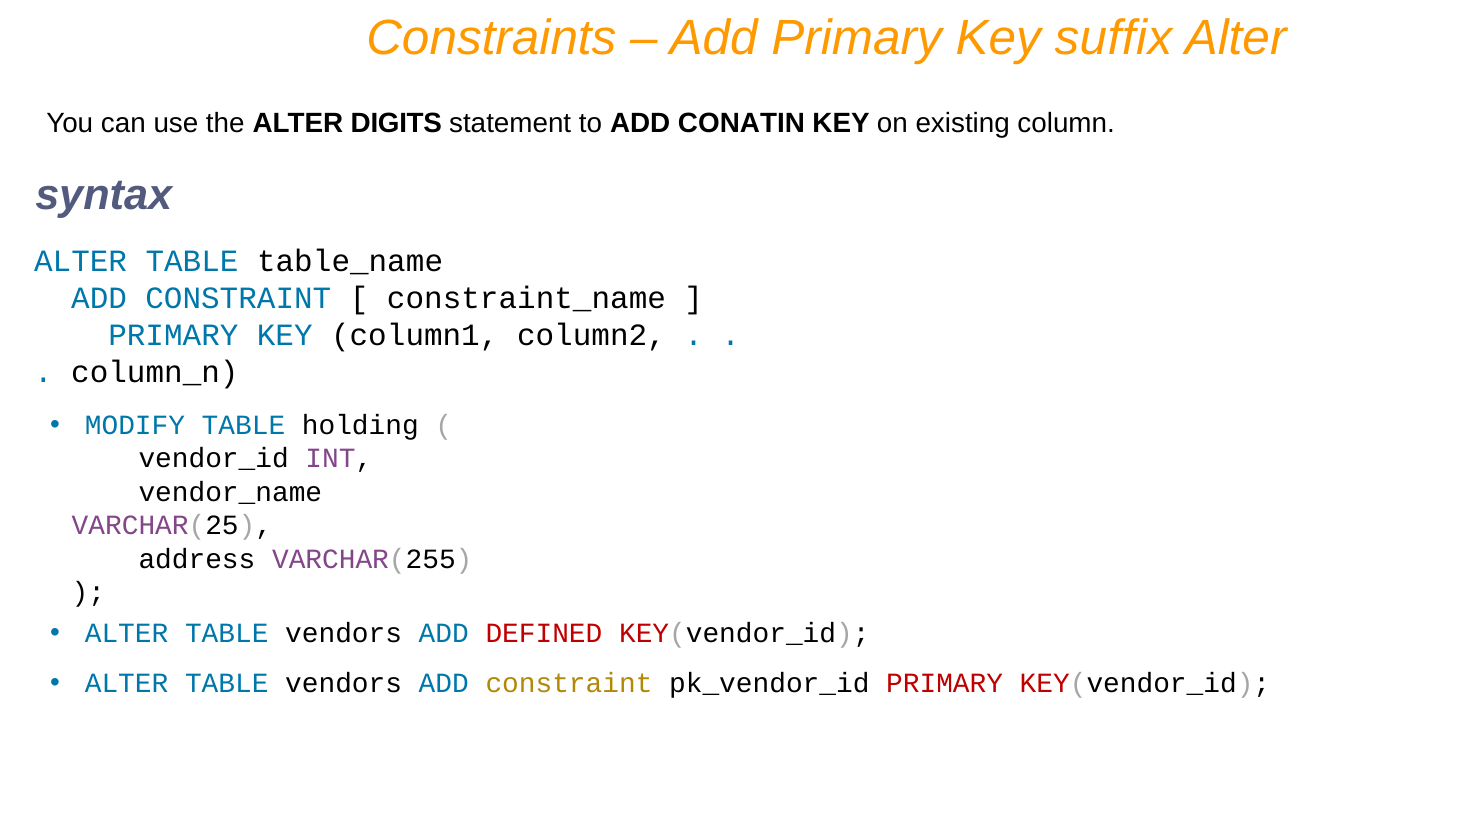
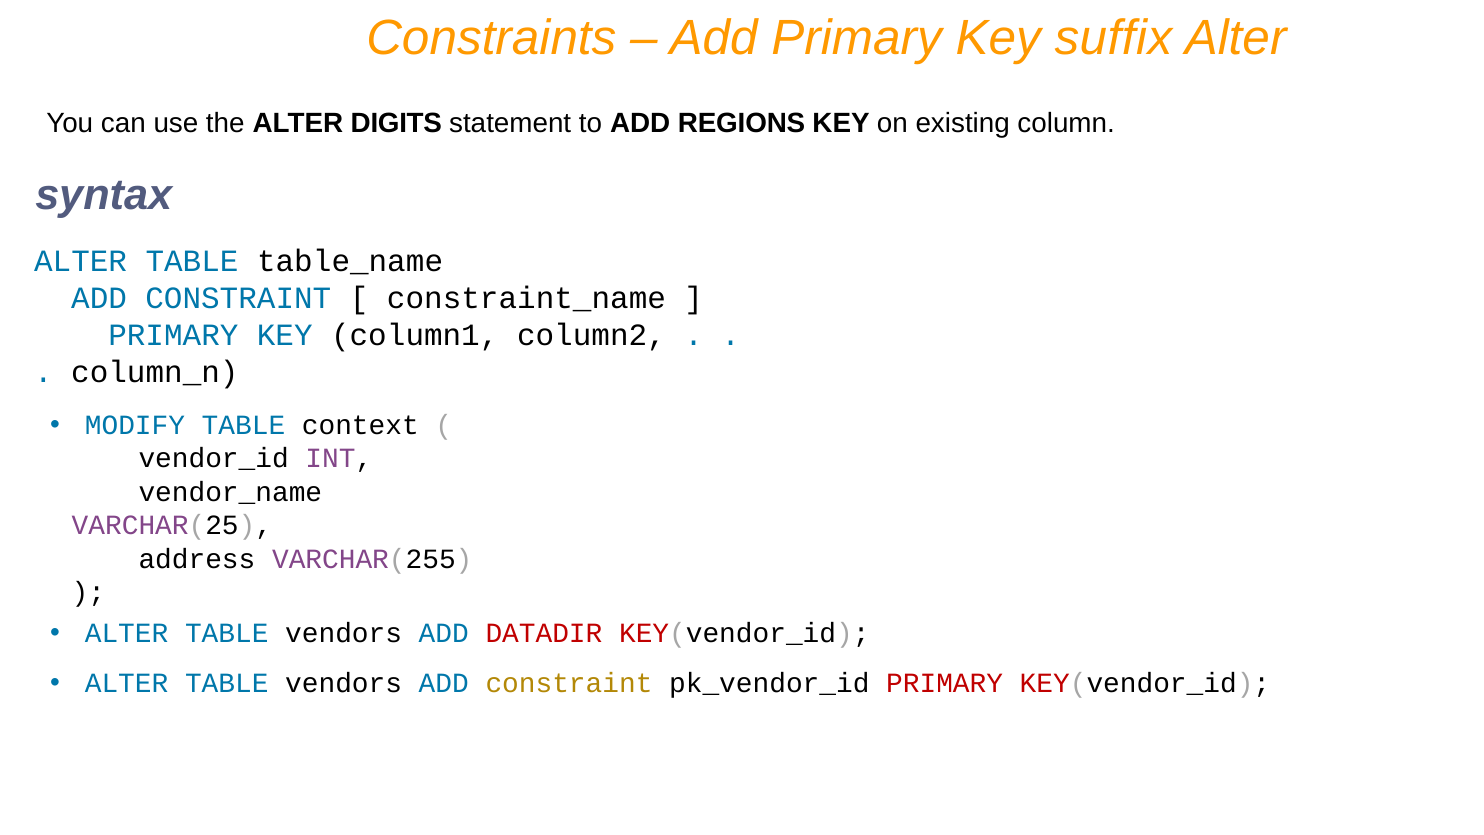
CONATIN: CONATIN -> REGIONS
holding: holding -> context
DEFINED: DEFINED -> DATADIR
